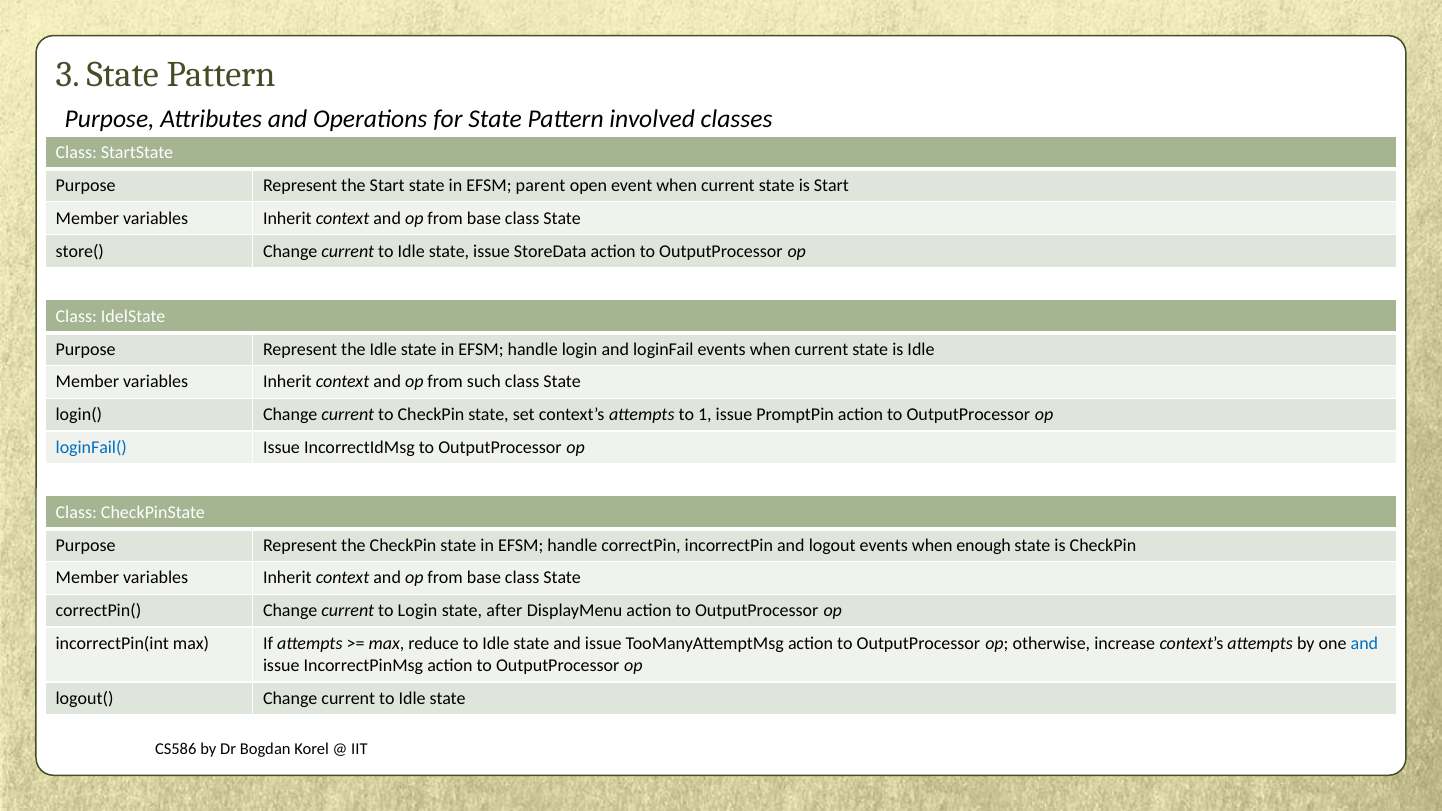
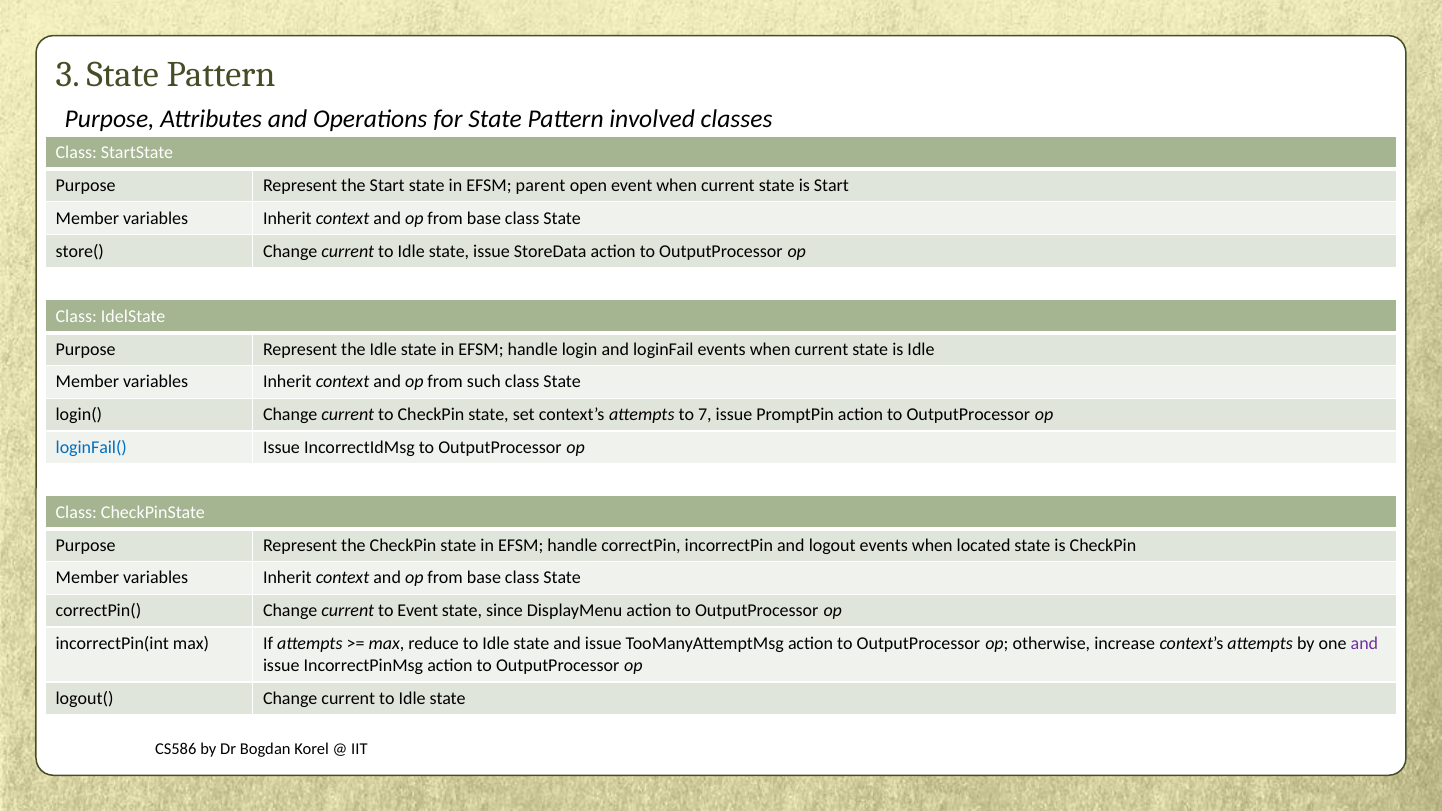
1: 1 -> 7
enough: enough -> located
to Login: Login -> Event
after: after -> since
and at (1364, 644) colour: blue -> purple
